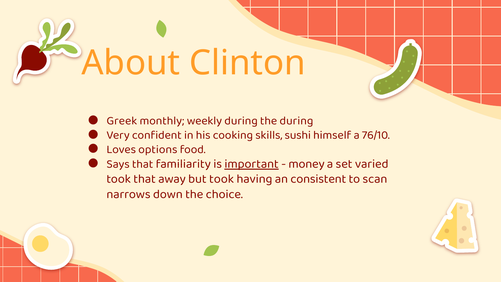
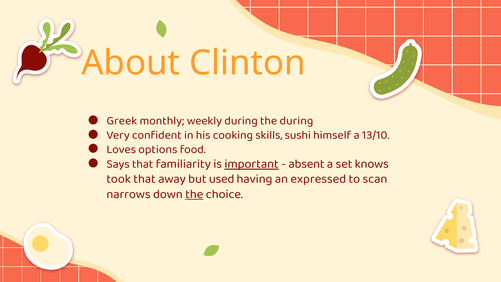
76/10: 76/10 -> 13/10
money: money -> absent
varied: varied -> knows
but took: took -> used
consistent: consistent -> expressed
the at (194, 194) underline: none -> present
